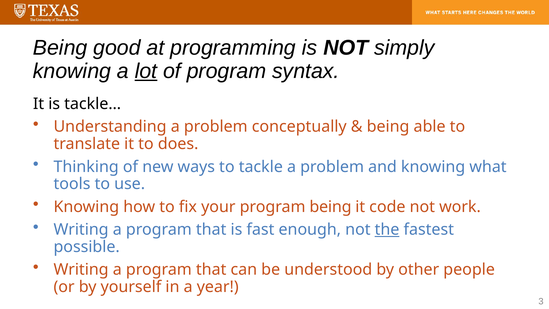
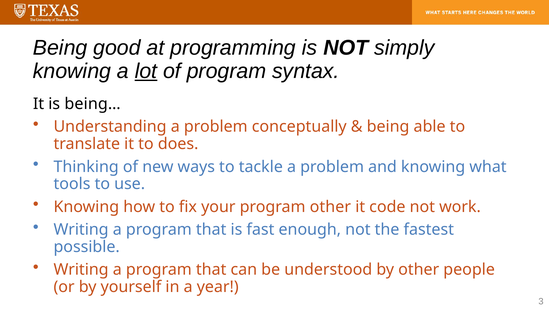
tackle…: tackle… -> being…
program being: being -> other
the underline: present -> none
